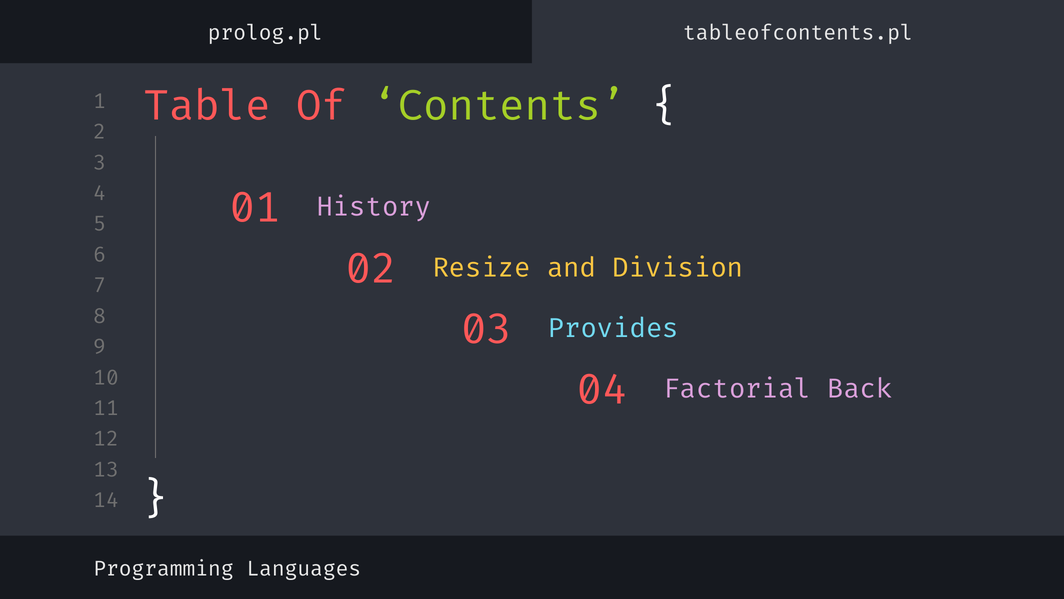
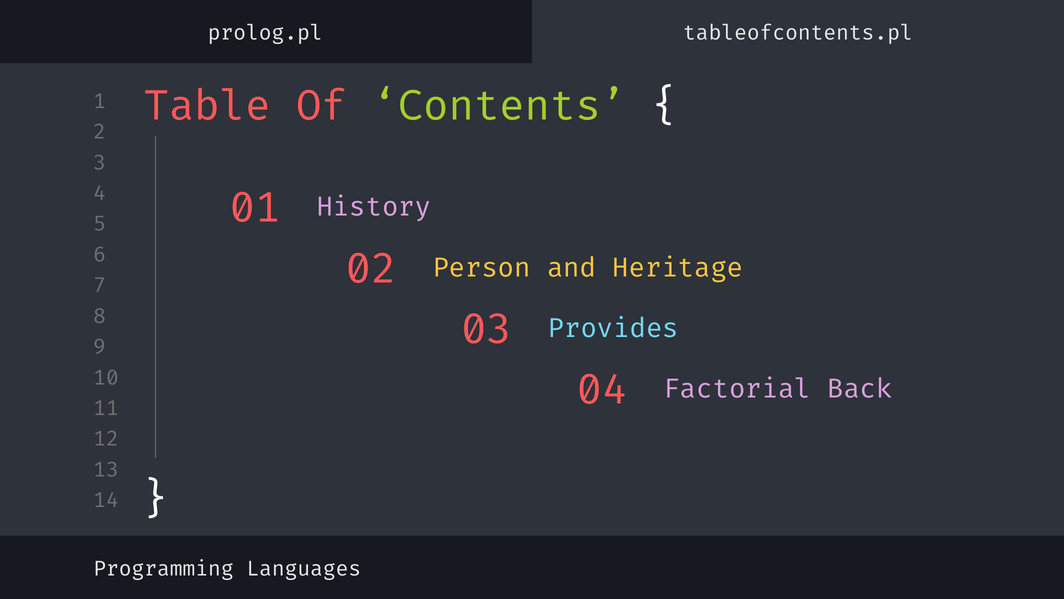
Resize: Resize -> Person
Division: Division -> Heritage
